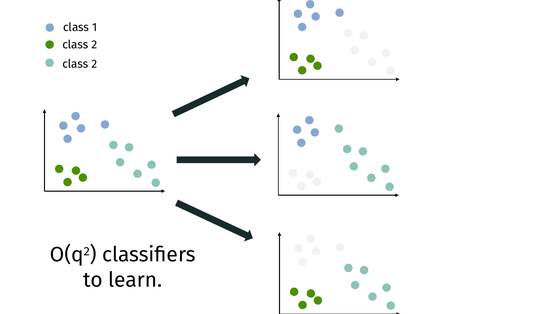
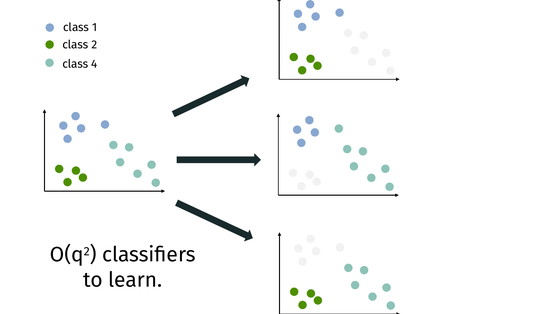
2 at (94, 64): 2 -> 4
